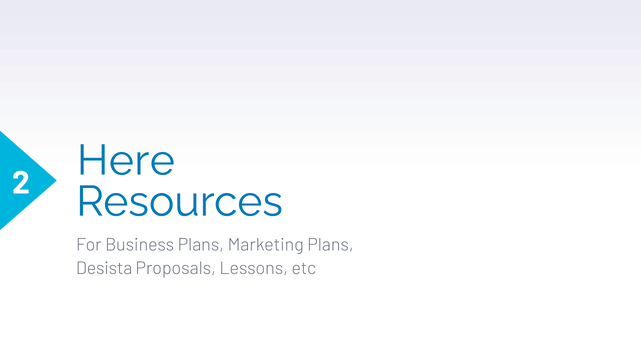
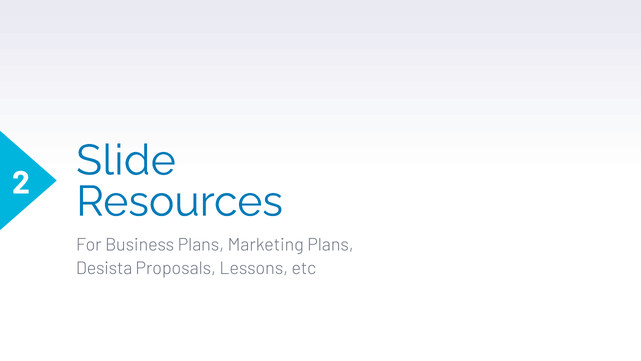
Here: Here -> Slide
